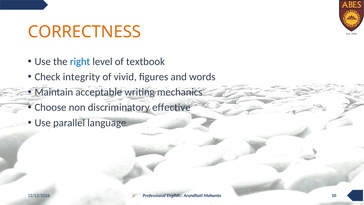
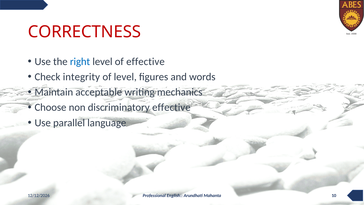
CORRECTNESS colour: orange -> red
of textbook: textbook -> effective
of vivid: vivid -> level
